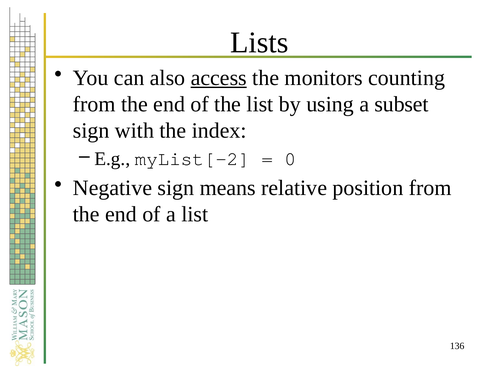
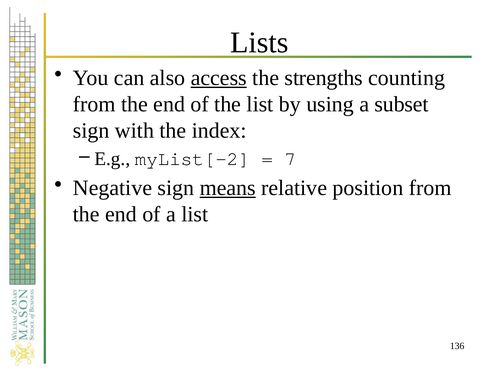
monitors: monitors -> strengths
0: 0 -> 7
means underline: none -> present
